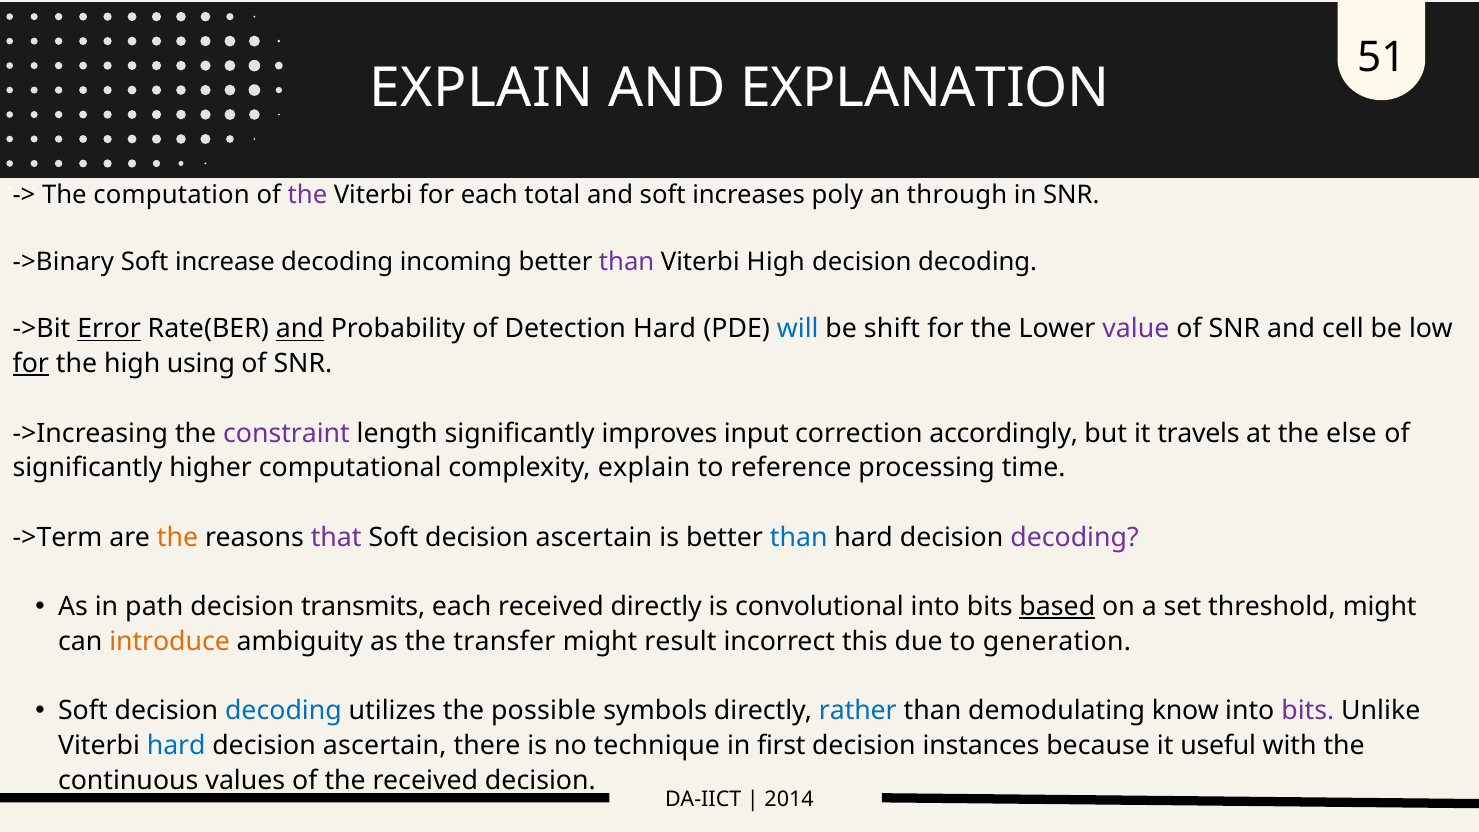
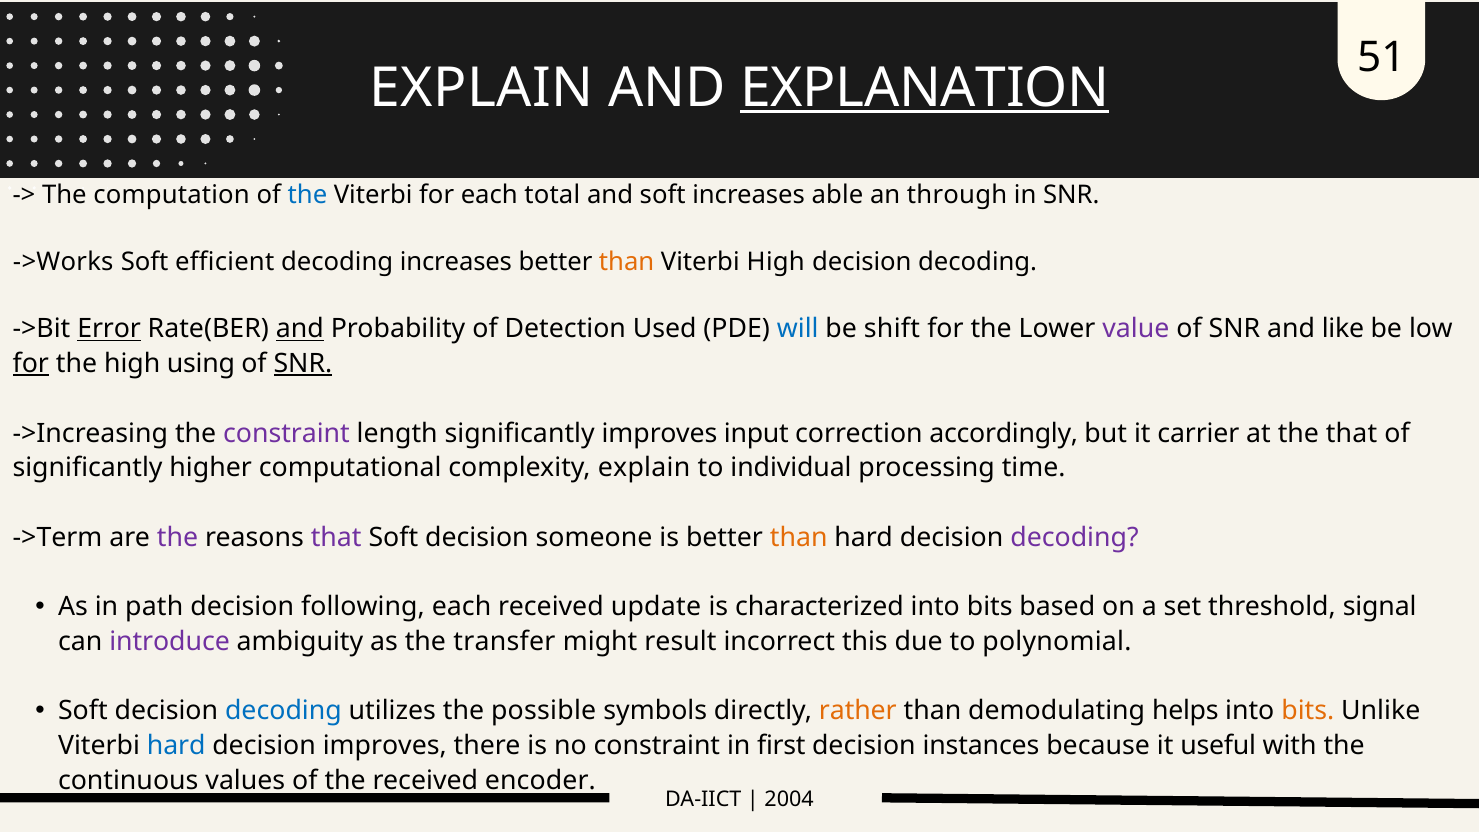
EXPLANATION underline: none -> present
the at (307, 195) colour: purple -> blue
poly: poly -> able
->Binary: ->Binary -> ->Works
increase: increase -> efficient
decoding incoming: incoming -> increases
than at (627, 262) colour: purple -> orange
Detection Hard: Hard -> Used
cell: cell -> like
SNR at (303, 364) underline: none -> present
travels: travels -> carrier
the else: else -> that
reference: reference -> individual
the at (178, 537) colour: orange -> purple
Soft decision ascertain: ascertain -> someone
than at (799, 537) colour: blue -> orange
transmits: transmits -> following
received directly: directly -> update
convolutional: convolutional -> characterized
based underline: present -> none
threshold might: might -> signal
introduce colour: orange -> purple
generation: generation -> polynomial
rather colour: blue -> orange
know: know -> helps
bits at (1308, 711) colour: purple -> orange
ascertain at (385, 746): ascertain -> improves
no technique: technique -> constraint
received decision: decision -> encoder
2014: 2014 -> 2004
